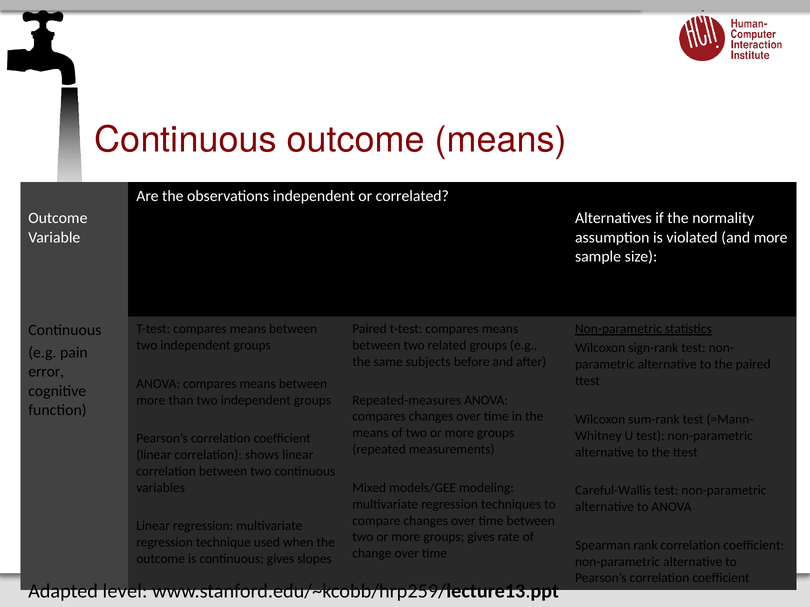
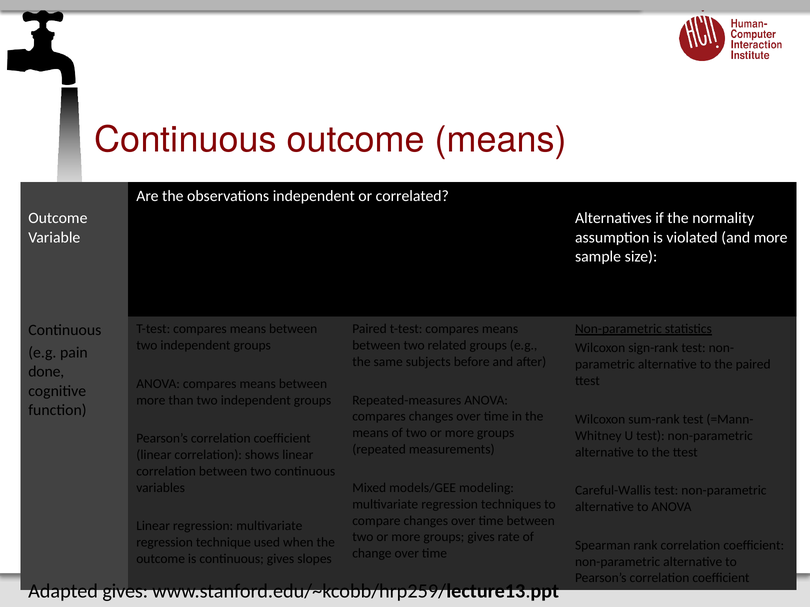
error: error -> done
Adapted level: level -> gives
